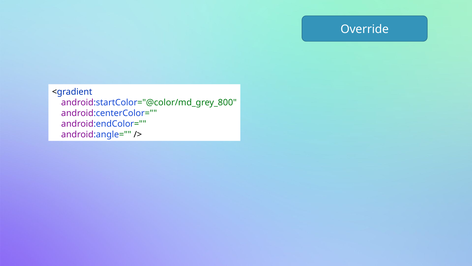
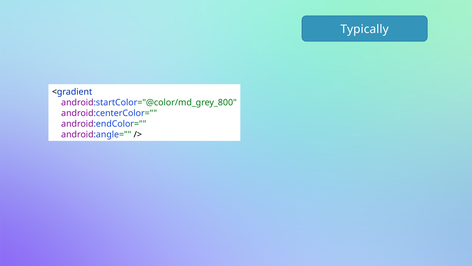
Override: Override -> Typically
